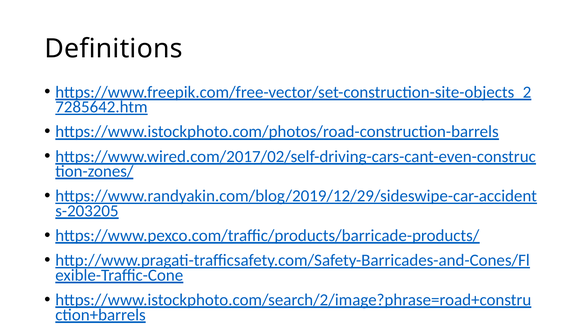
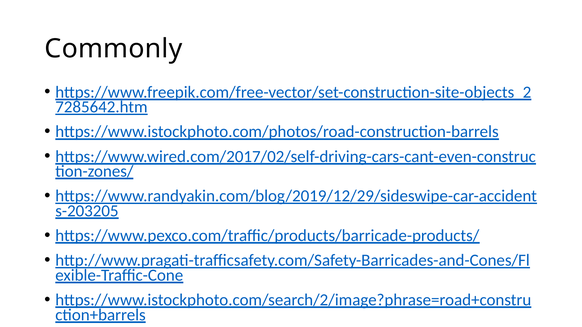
Definitions: Definitions -> Commonly
